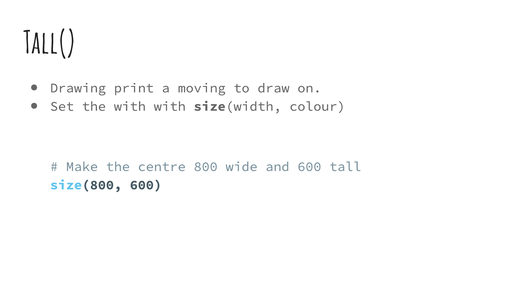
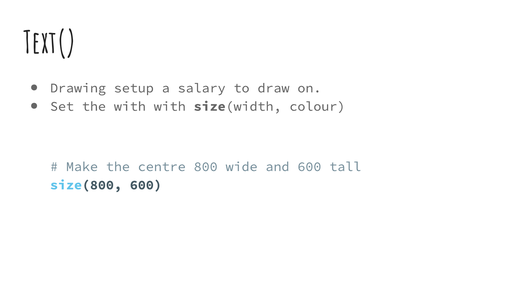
Tall(: Tall( -> Text(
print: print -> setup
moving: moving -> salary
